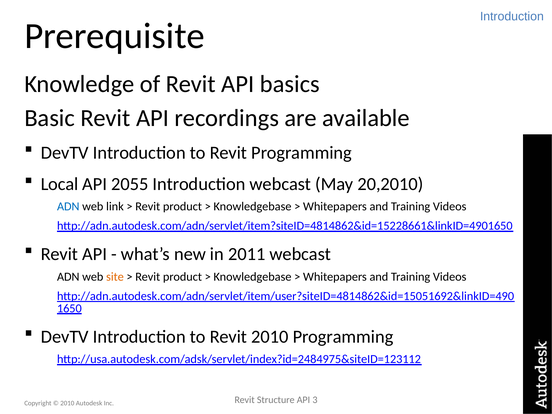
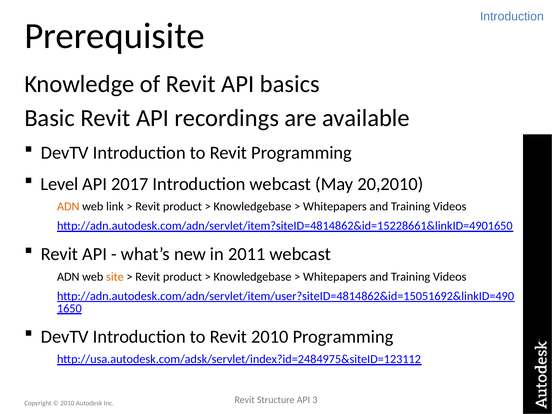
Local: Local -> Level
2055: 2055 -> 2017
ADN at (68, 207) colour: blue -> orange
